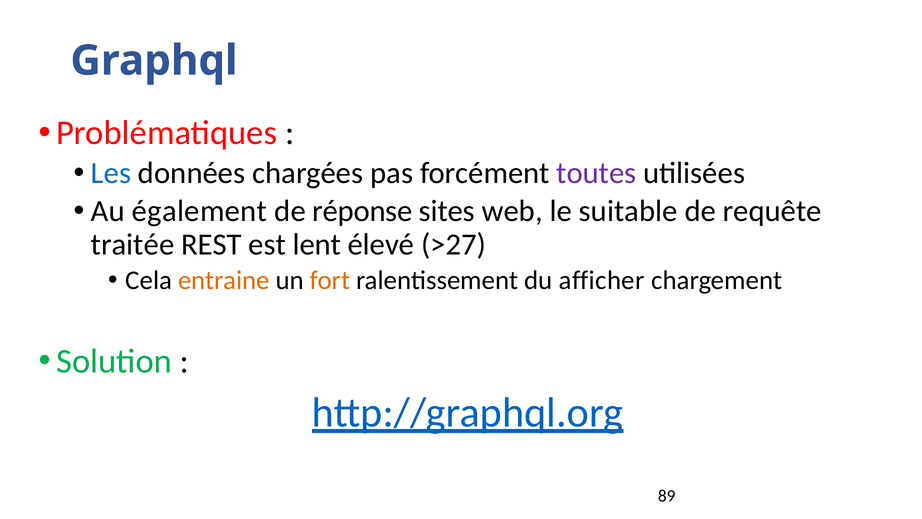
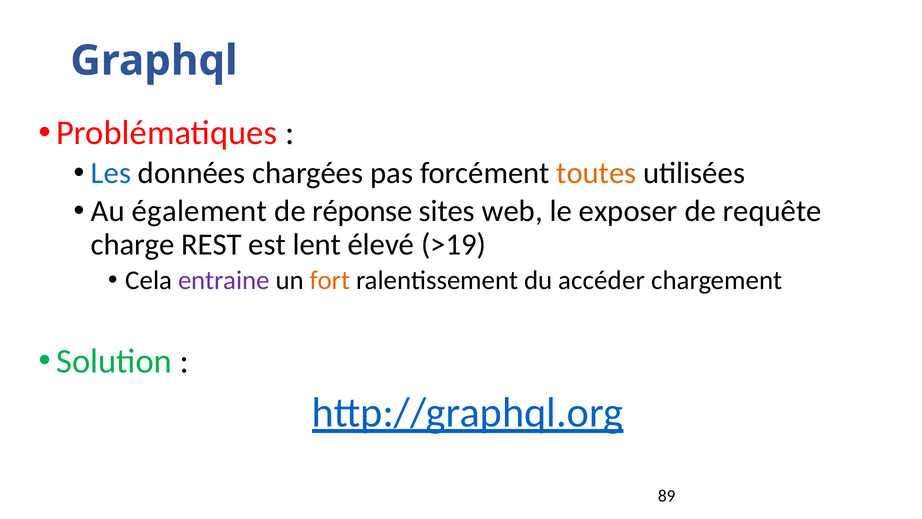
toutes colour: purple -> orange
suitable: suitable -> exposer
traitée: traitée -> charge
>27: >27 -> >19
entraine colour: orange -> purple
afficher: afficher -> accéder
